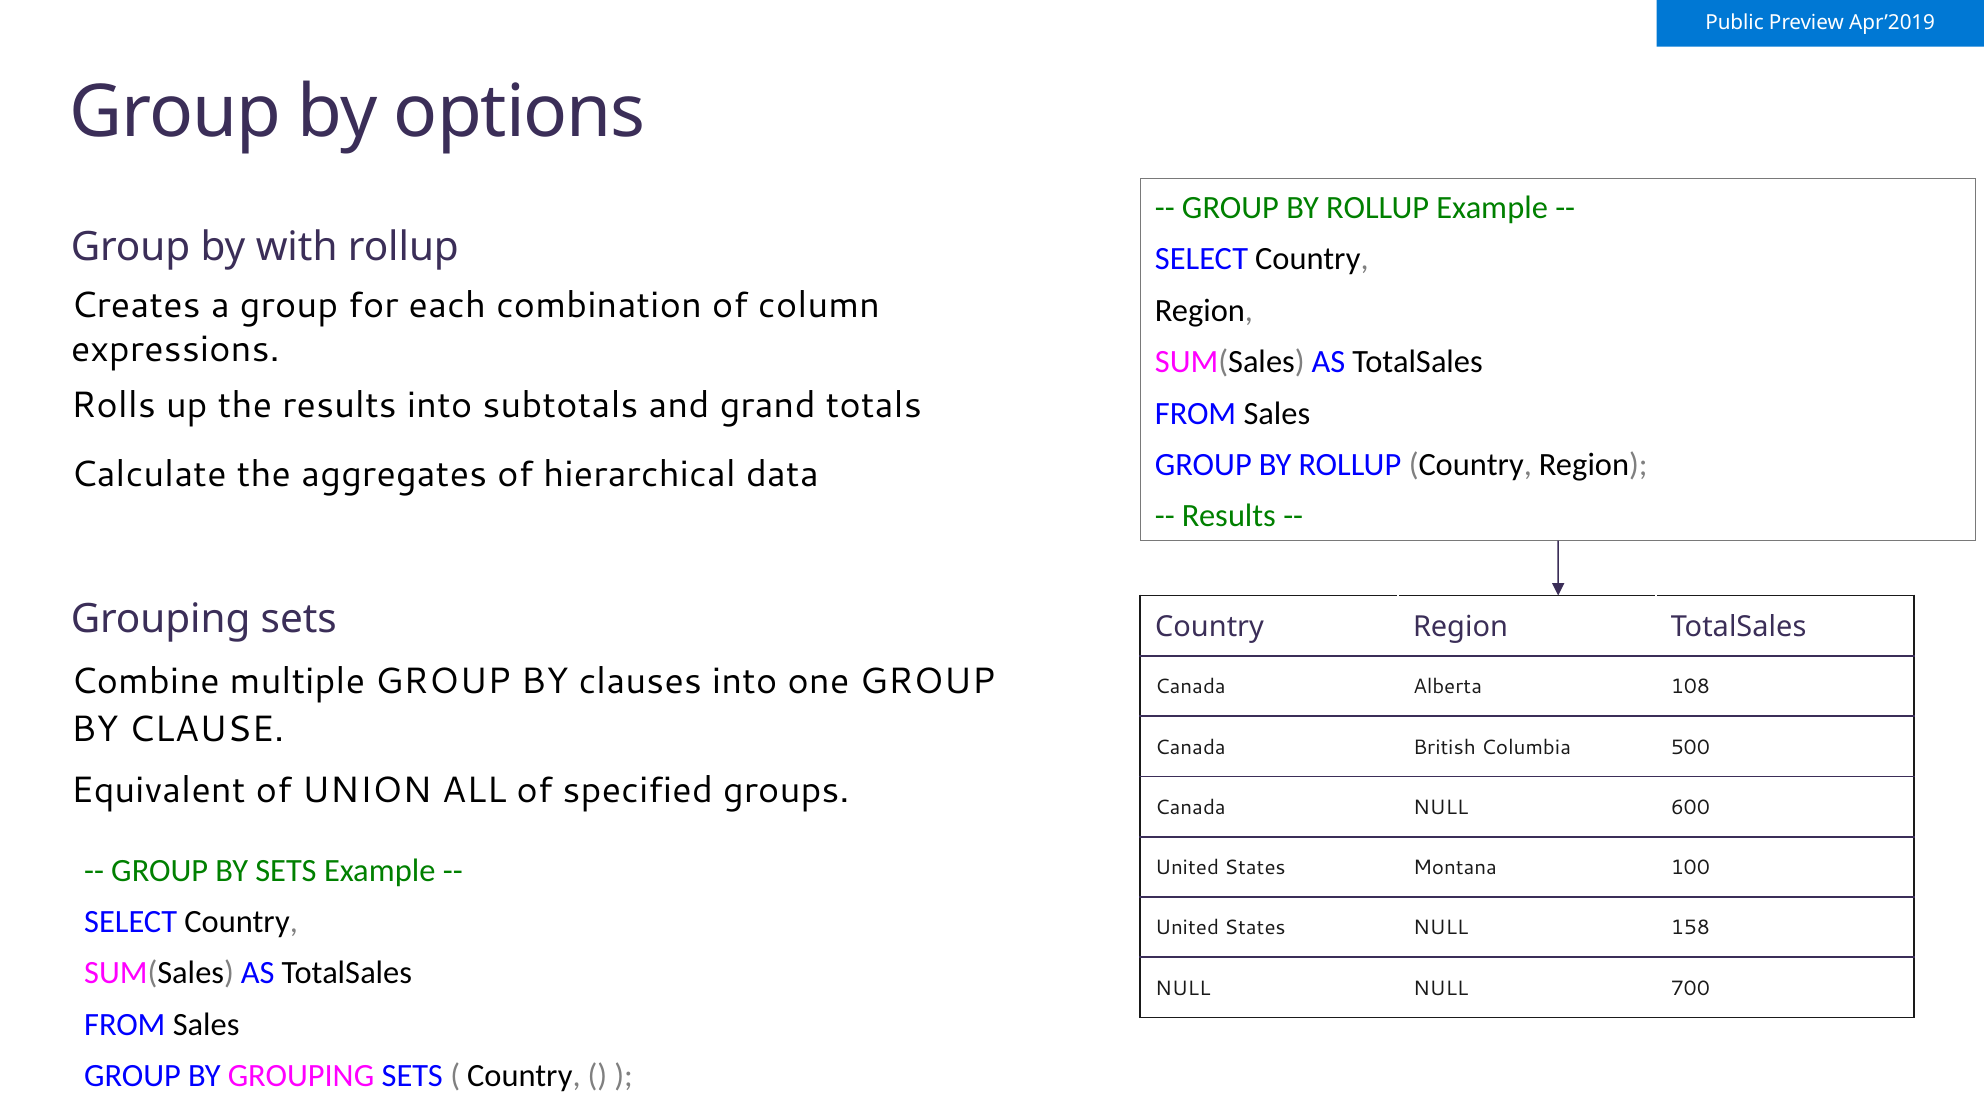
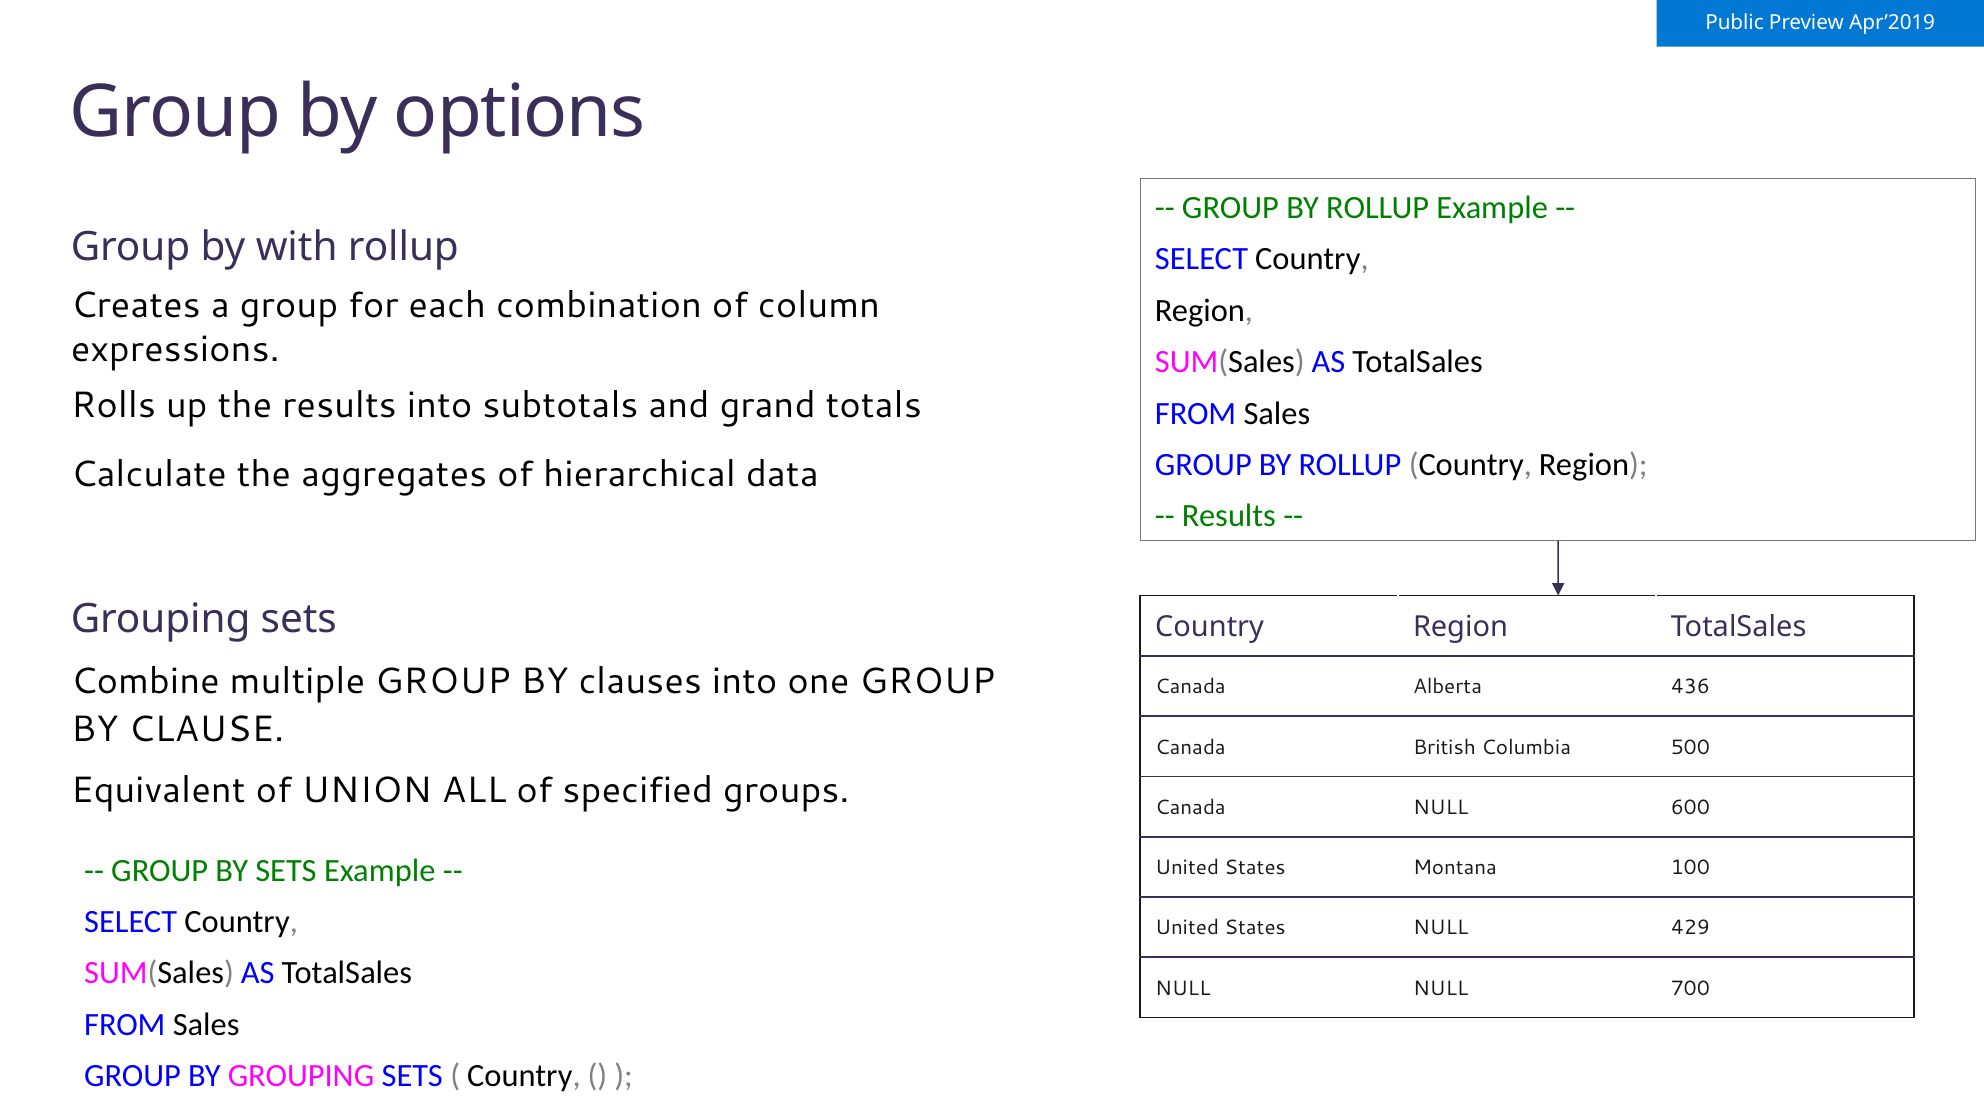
108: 108 -> 436
158: 158 -> 429
